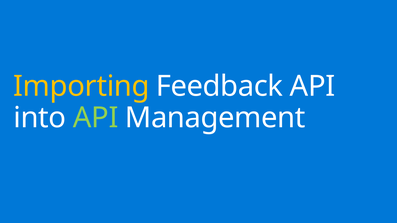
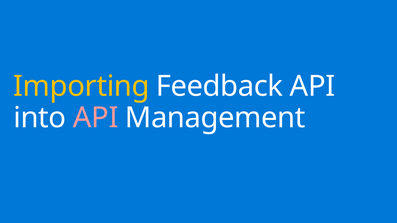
API at (96, 118) colour: light green -> pink
